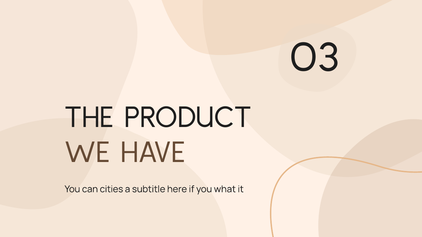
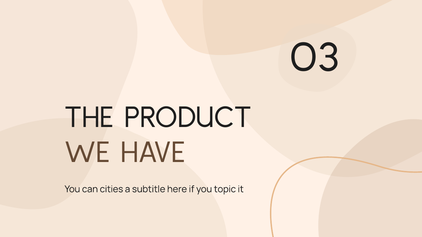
what: what -> topic
